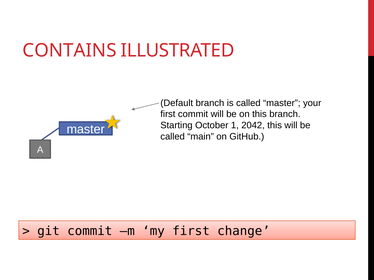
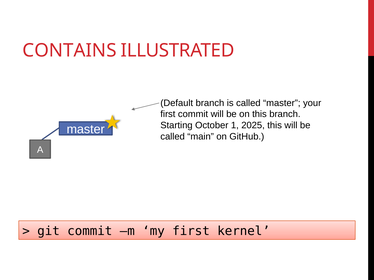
2042: 2042 -> 2025
change: change -> kernel
